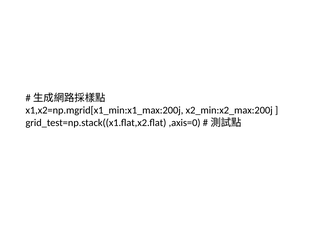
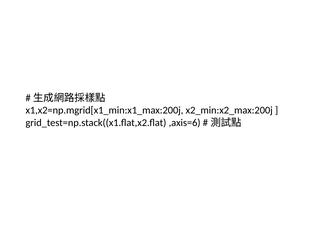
,axis=0: ,axis=0 -> ,axis=6
